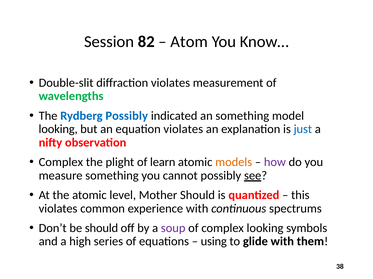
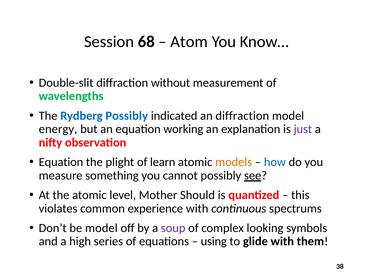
82: 82 -> 68
diffraction violates: violates -> without
an something: something -> diffraction
looking at (58, 129): looking -> energy
equation violates: violates -> working
just colour: blue -> purple
Complex at (61, 163): Complex -> Equation
how colour: purple -> blue
be should: should -> model
